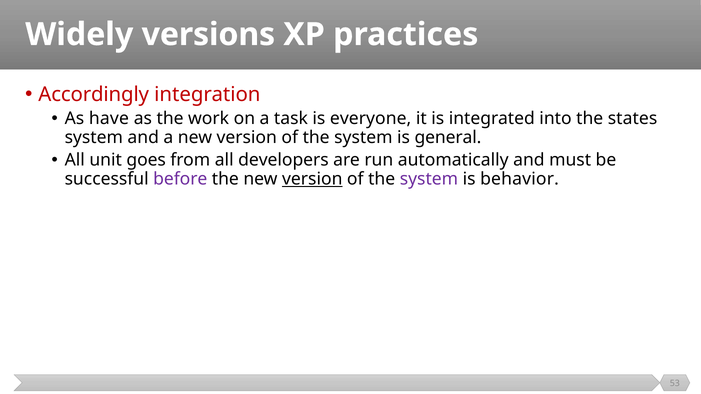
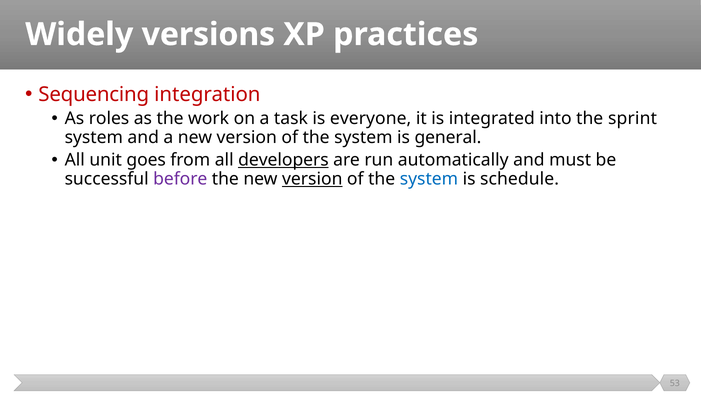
Accordingly: Accordingly -> Sequencing
have: have -> roles
states: states -> sprint
developers underline: none -> present
system at (429, 179) colour: purple -> blue
behavior: behavior -> schedule
